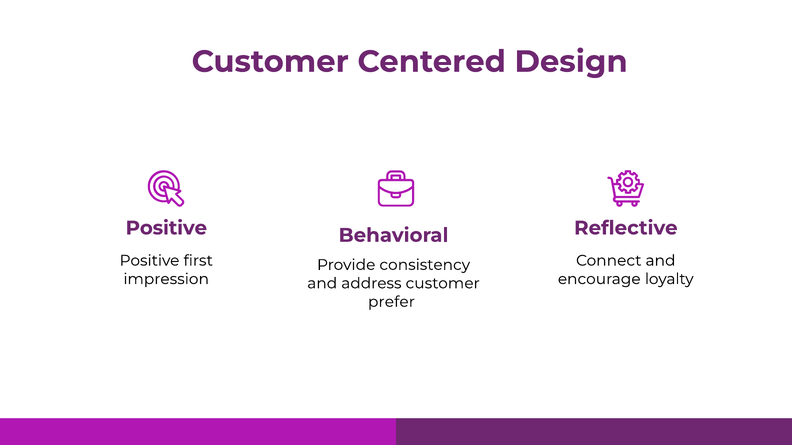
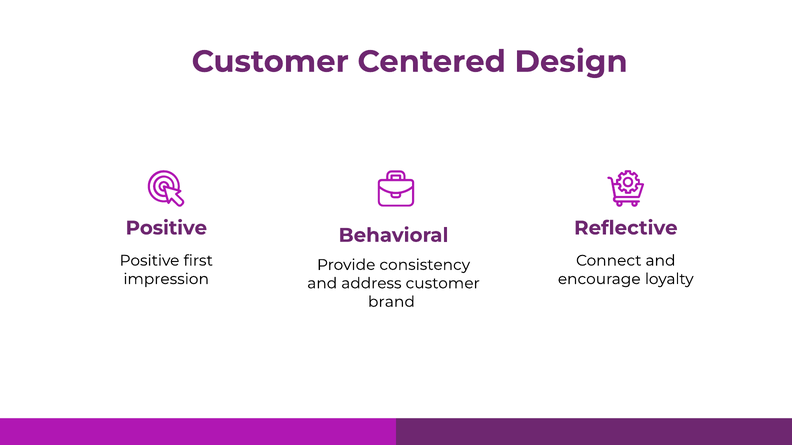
prefer: prefer -> brand
